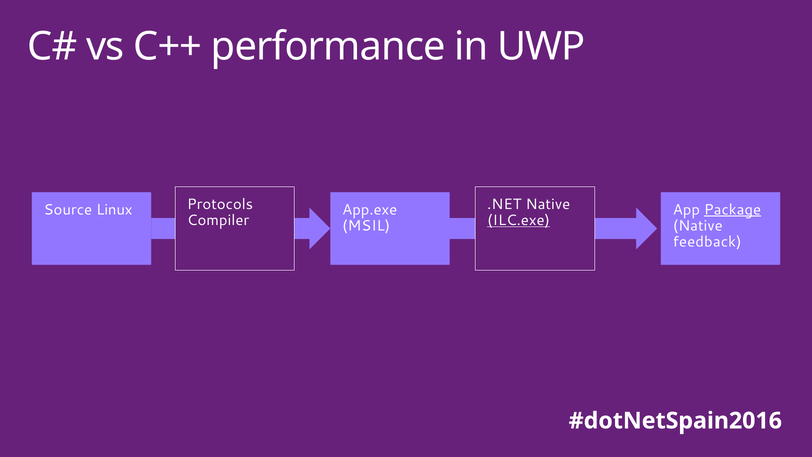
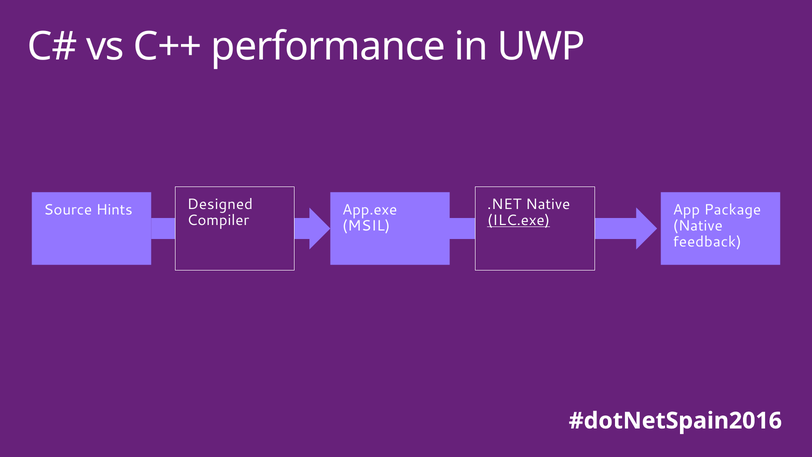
Protocols: Protocols -> Designed
Linux: Linux -> Hints
Package underline: present -> none
